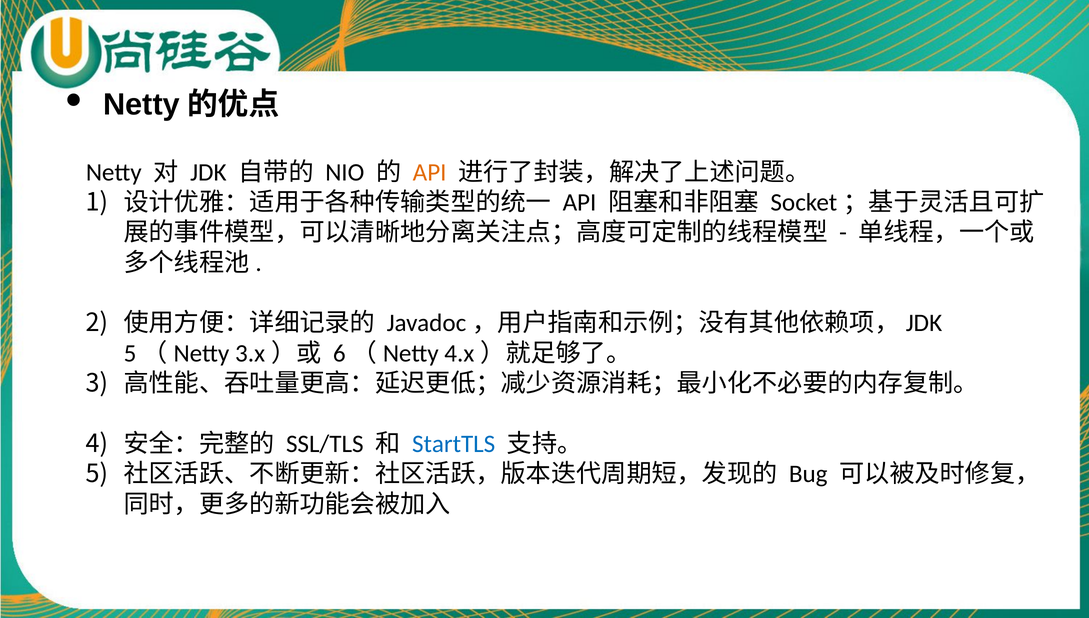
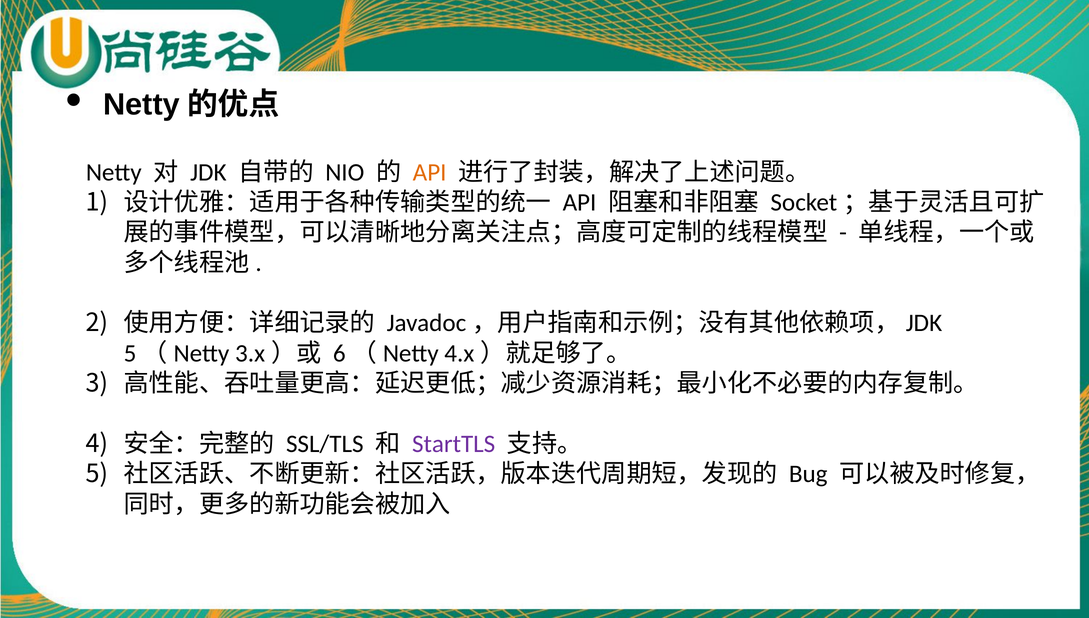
StartTLS colour: blue -> purple
